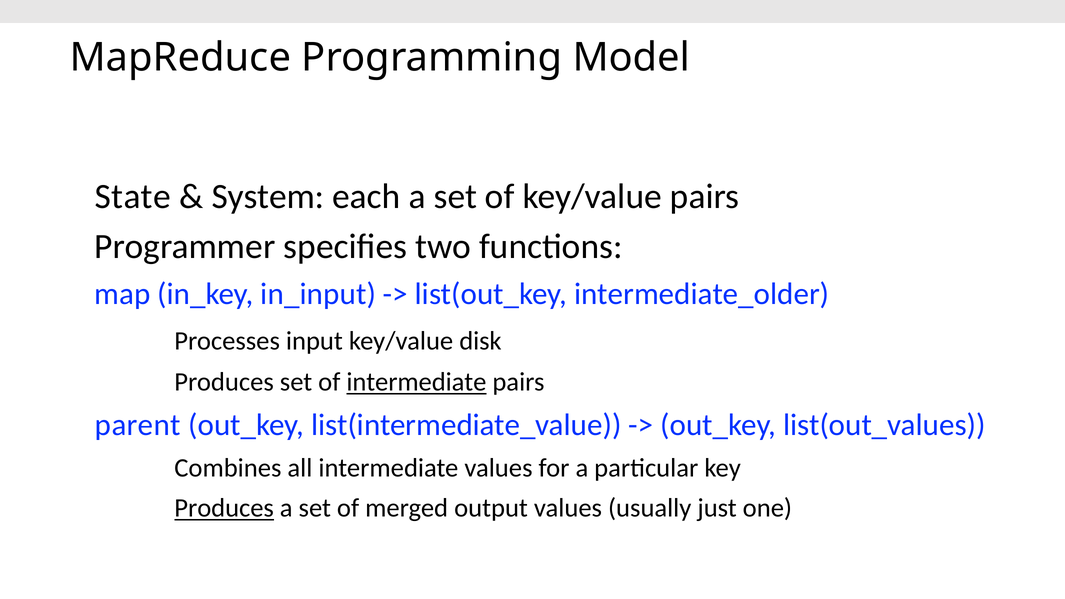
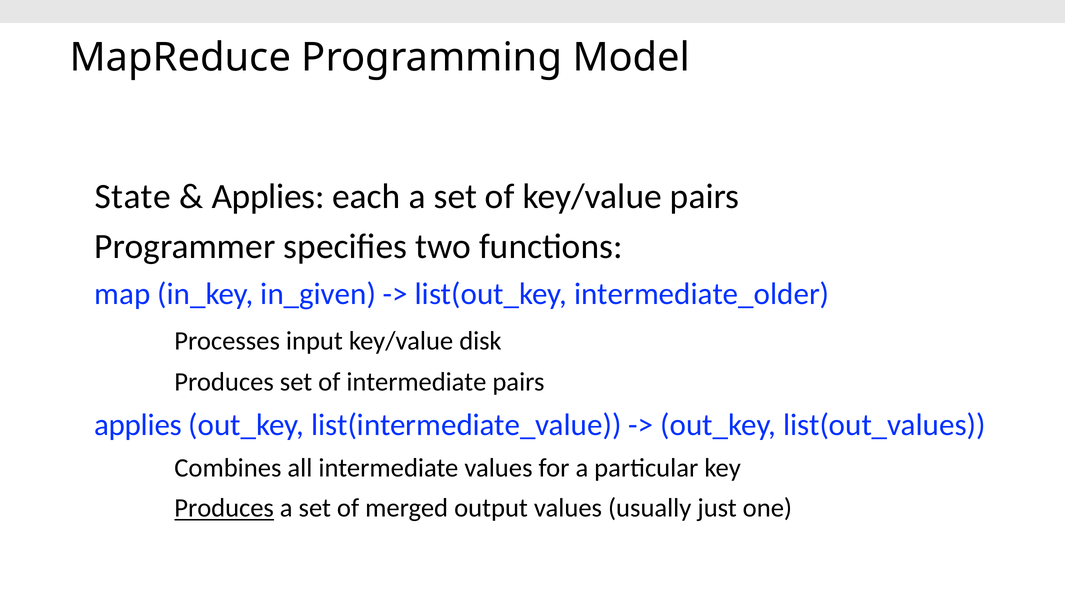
System at (268, 196): System -> Applies
in_input: in_input -> in_given
intermediate at (416, 382) underline: present -> none
parent at (138, 425): parent -> applies
